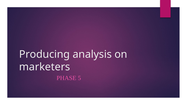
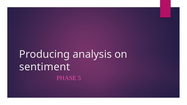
marketers: marketers -> sentiment
